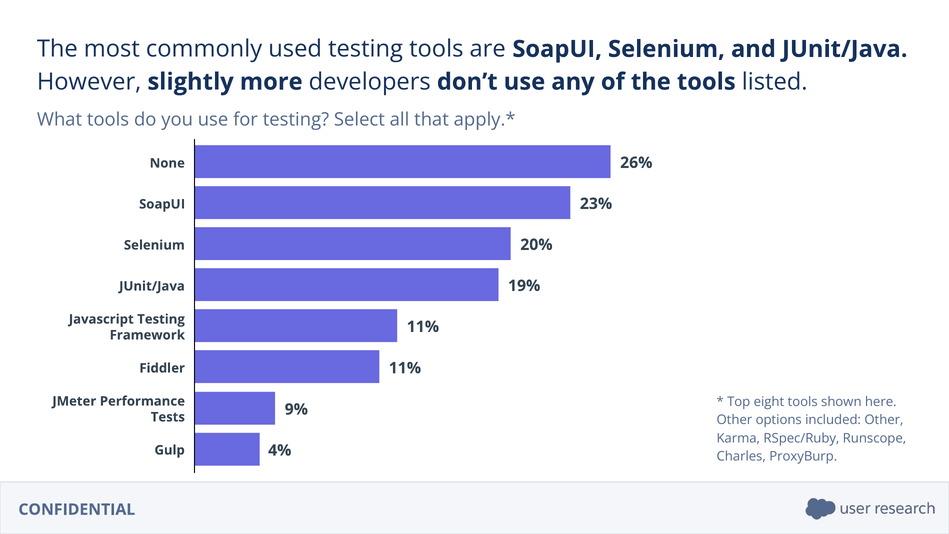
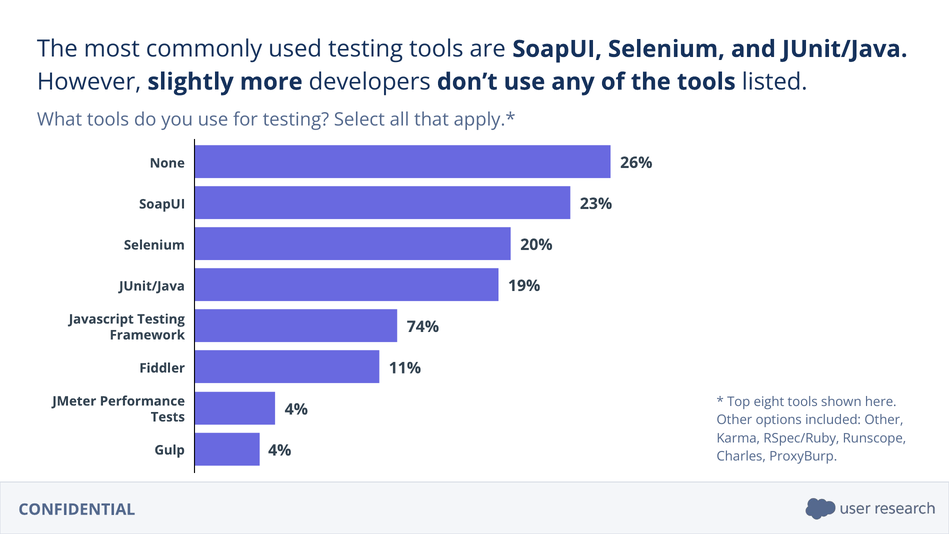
11% at (423, 327): 11% -> 74%
9% at (296, 409): 9% -> 4%
